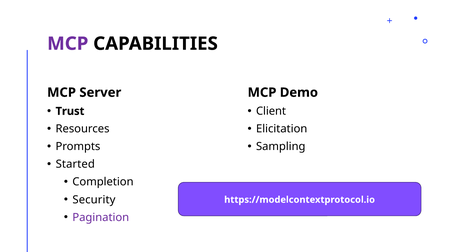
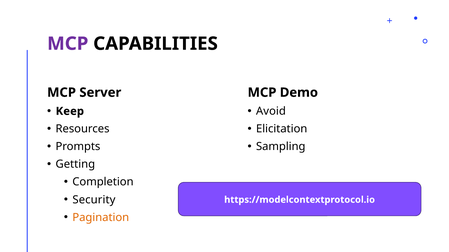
Trust: Trust -> Keep
Client: Client -> Avoid
Started: Started -> Getting
Pagination colour: purple -> orange
